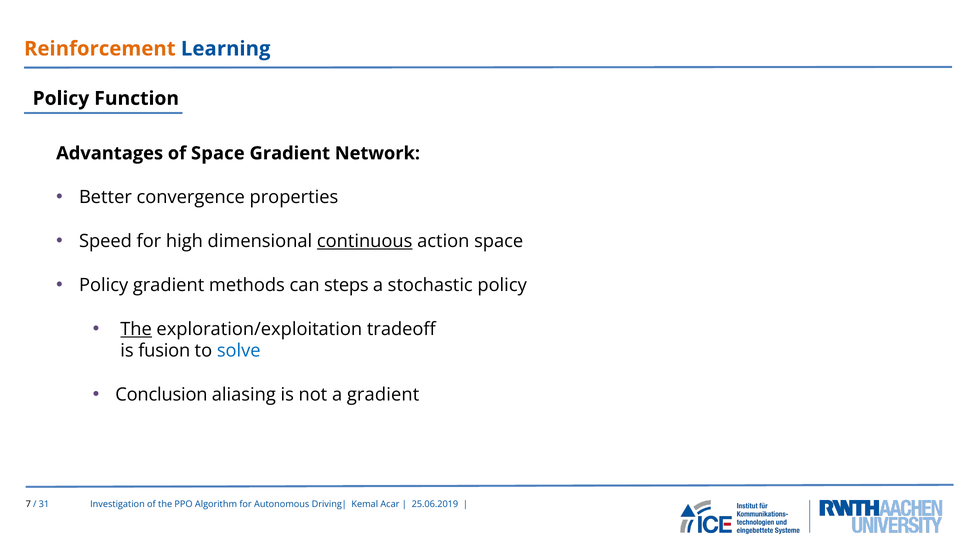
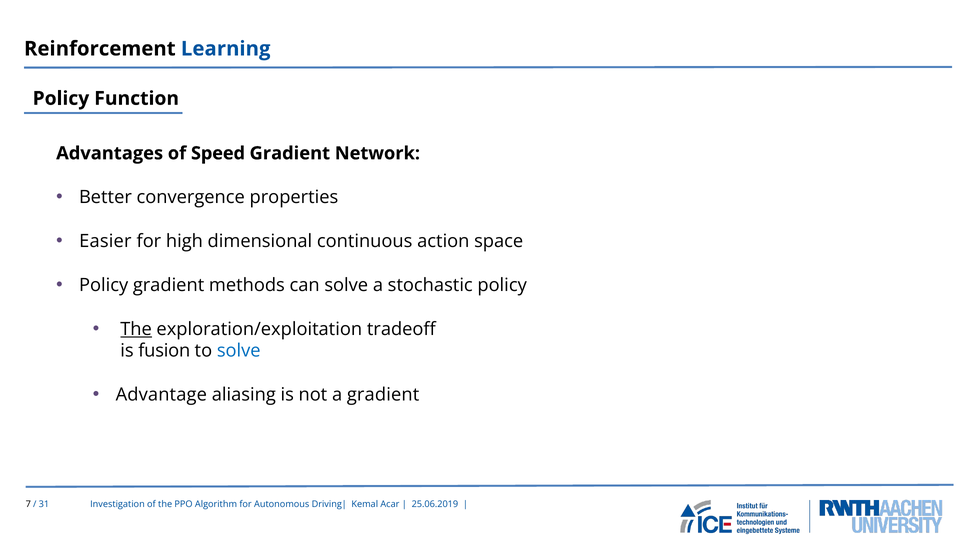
Reinforcement colour: orange -> black
of Space: Space -> Speed
Speed: Speed -> Easier
continuous underline: present -> none
can steps: steps -> solve
Conclusion: Conclusion -> Advantage
